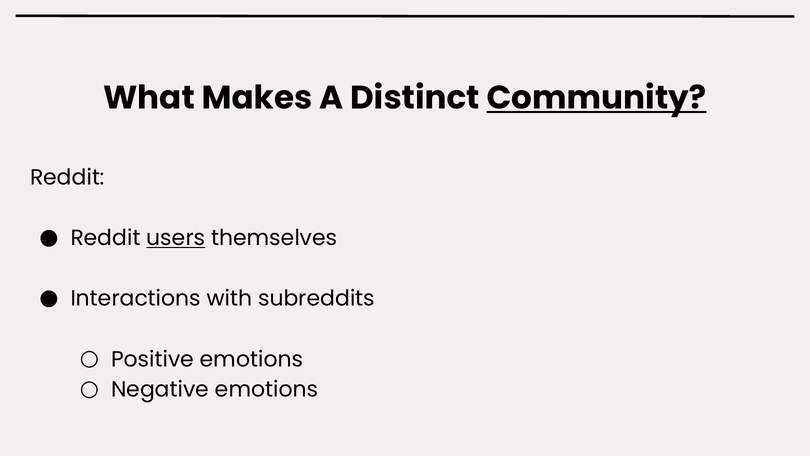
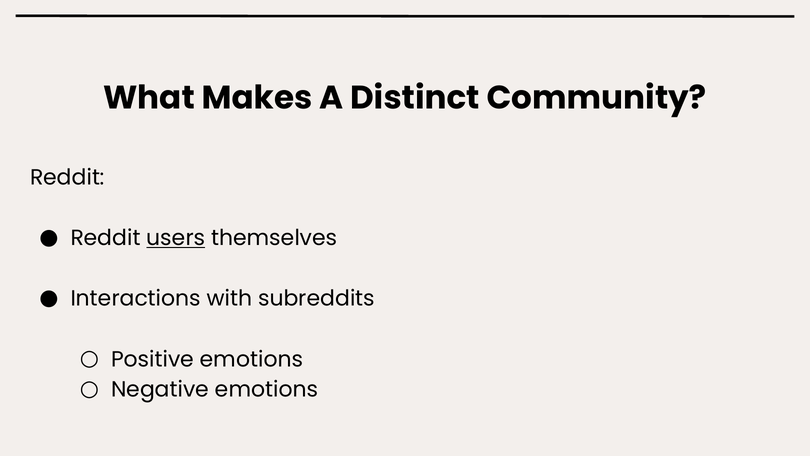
Community underline: present -> none
